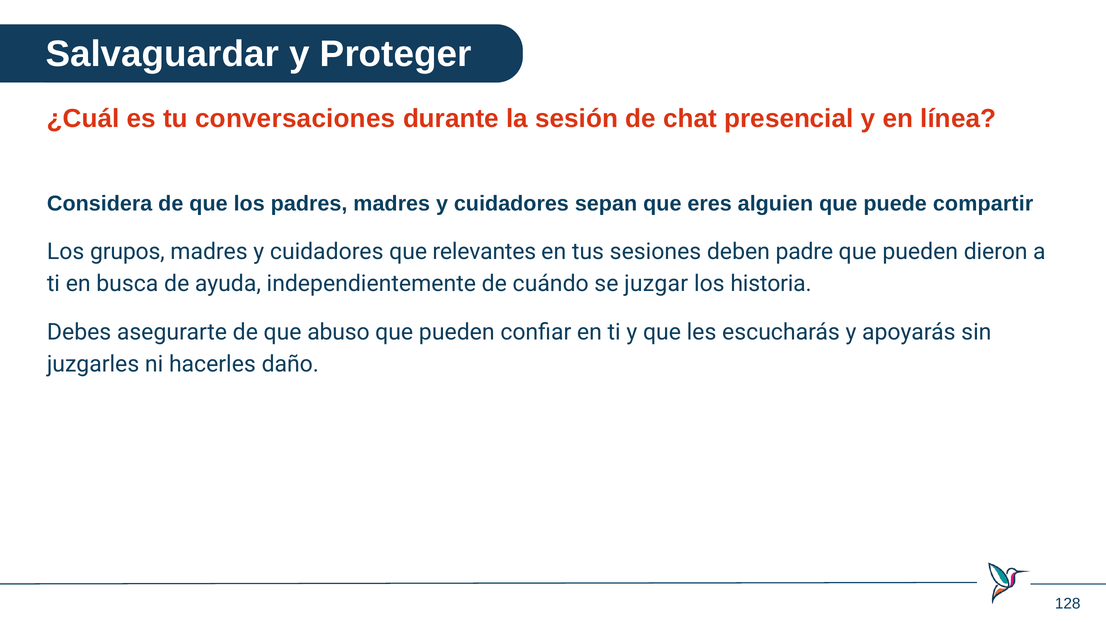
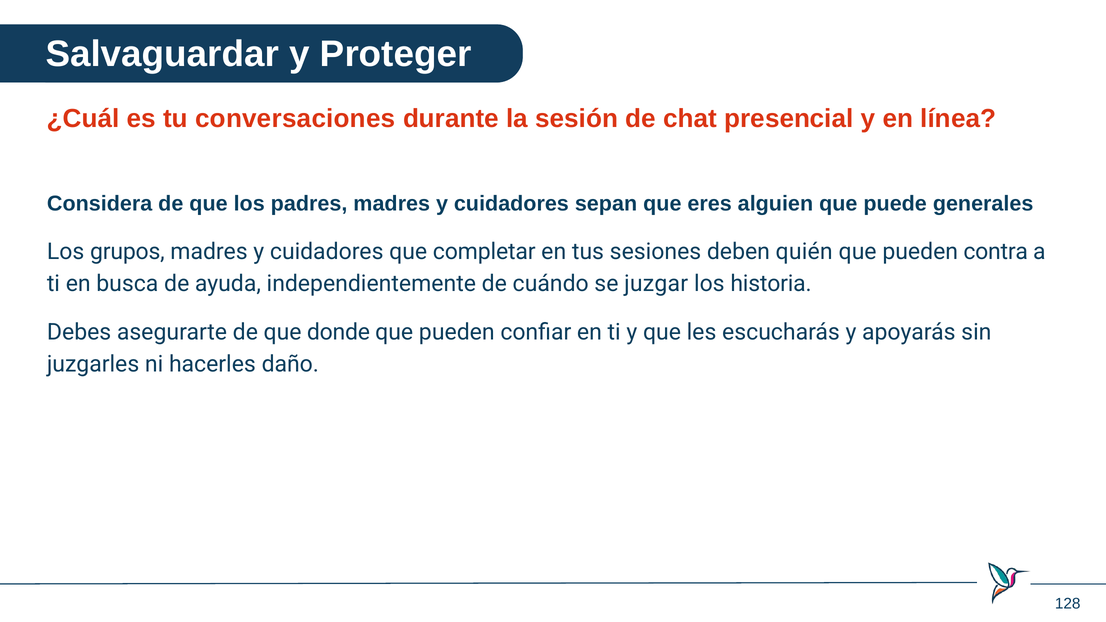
compartir: compartir -> generales
relevantes: relevantes -> completar
padre: padre -> quién
dieron: dieron -> contra
abuso: abuso -> donde
